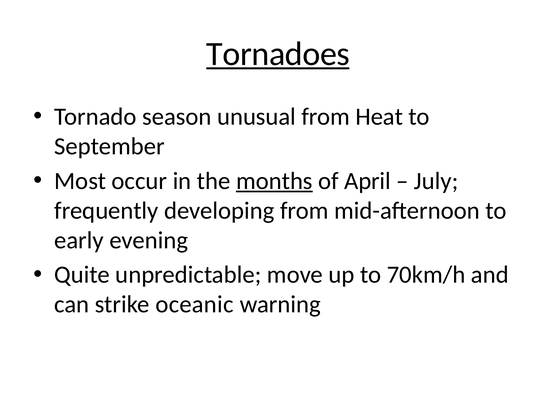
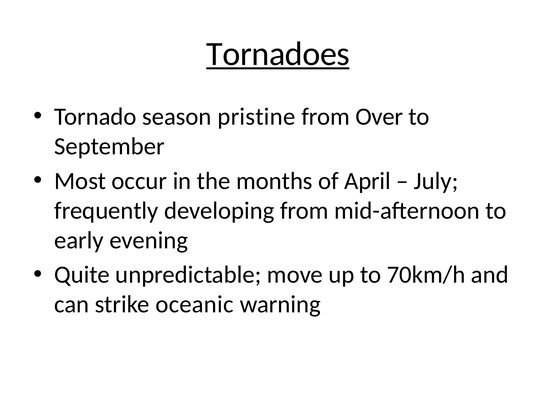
unusual: unusual -> pristine
Heat: Heat -> Over
months underline: present -> none
